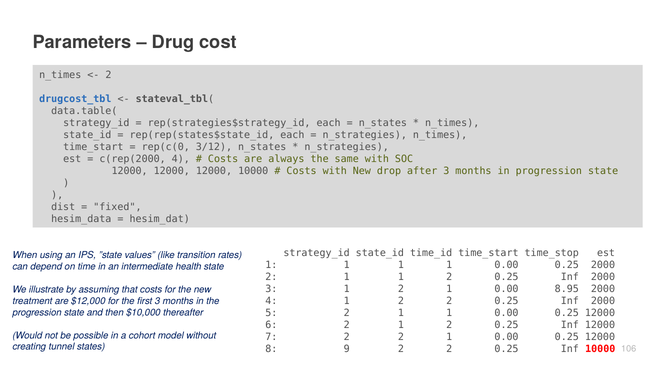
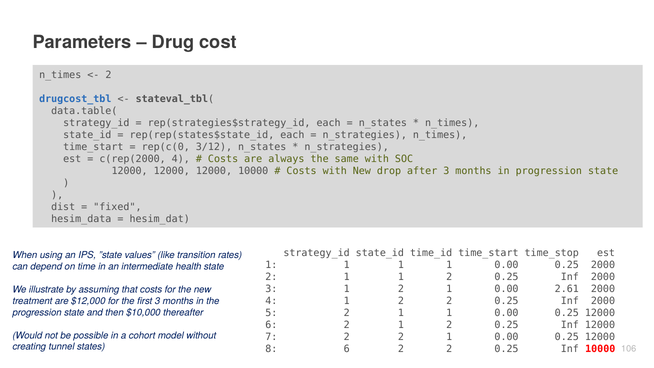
8.95: 8.95 -> 2.61
8 9: 9 -> 6
